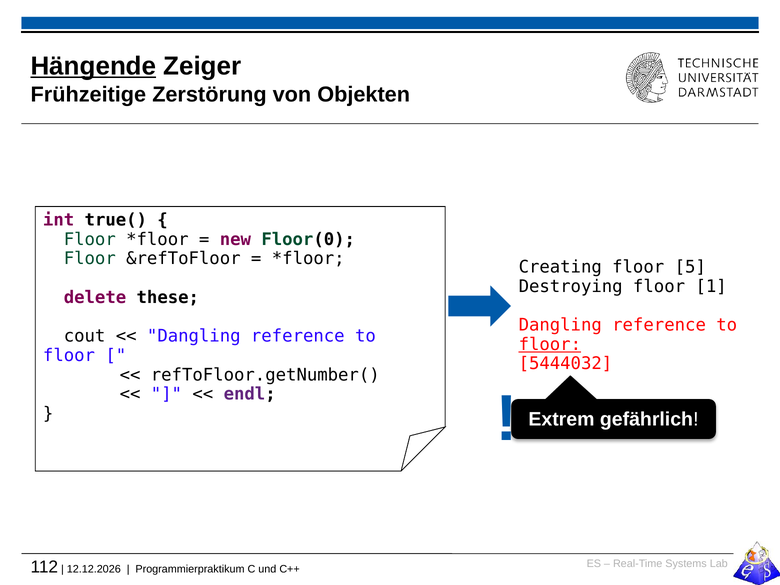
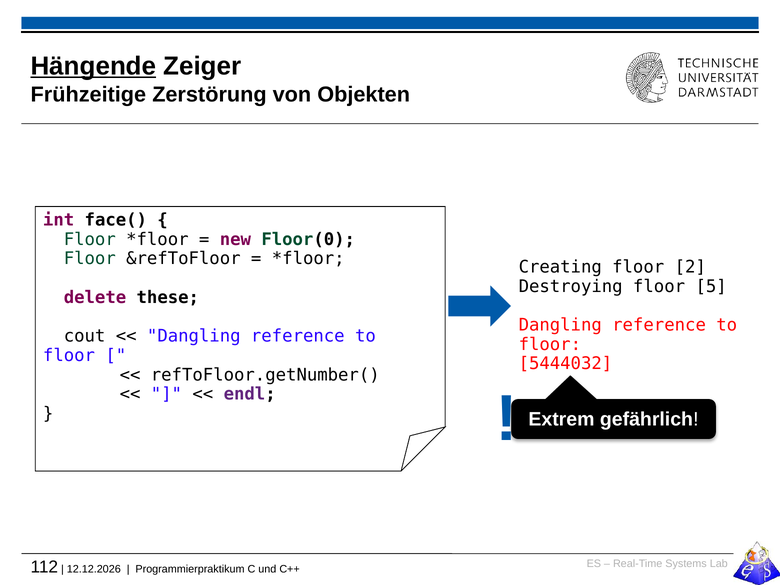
true(: true( -> face(
5: 5 -> 2
1: 1 -> 5
floor at (550, 344) underline: present -> none
